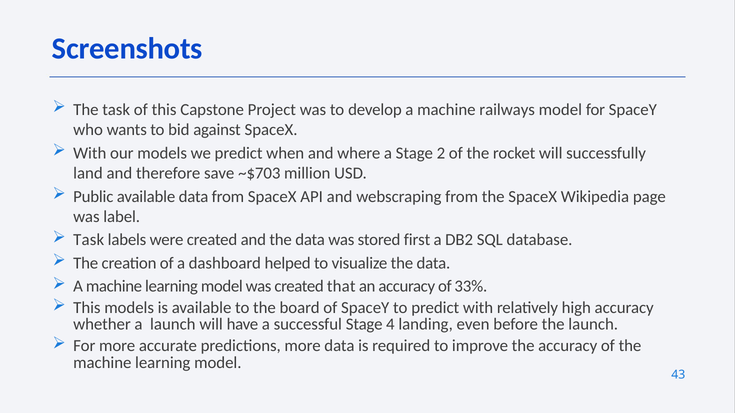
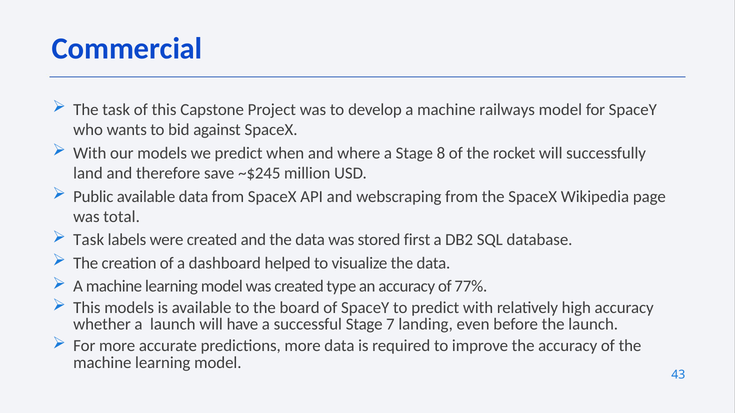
Screenshots: Screenshots -> Commercial
2: 2 -> 8
~$703: ~$703 -> ~$245
label: label -> total
that: that -> type
33%: 33% -> 77%
4: 4 -> 7
